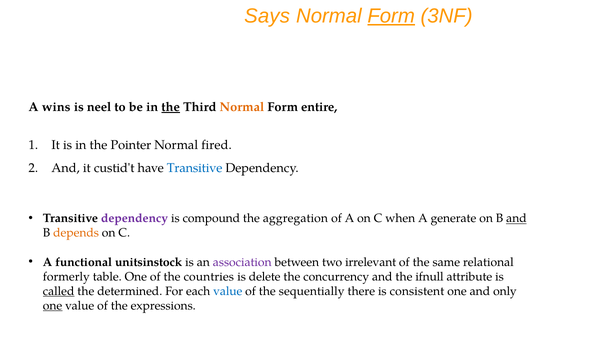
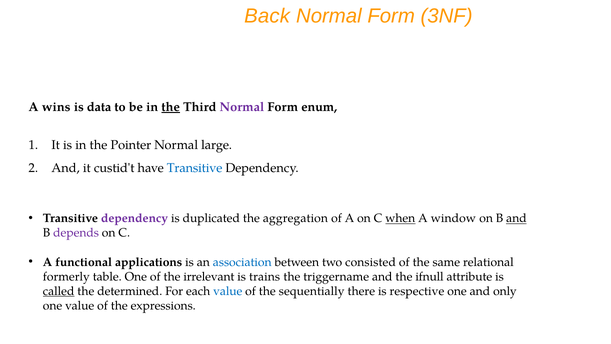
Says: Says -> Back
Form at (391, 16) underline: present -> none
neel: neel -> data
Normal at (242, 107) colour: orange -> purple
entire: entire -> enum
fired: fired -> large
compound: compound -> duplicated
when underline: none -> present
generate: generate -> window
depends colour: orange -> purple
unitsinstock: unitsinstock -> applications
association colour: purple -> blue
irrelevant: irrelevant -> consisted
countries: countries -> irrelevant
delete: delete -> trains
concurrency: concurrency -> triggername
consistent: consistent -> respective
one at (53, 305) underline: present -> none
